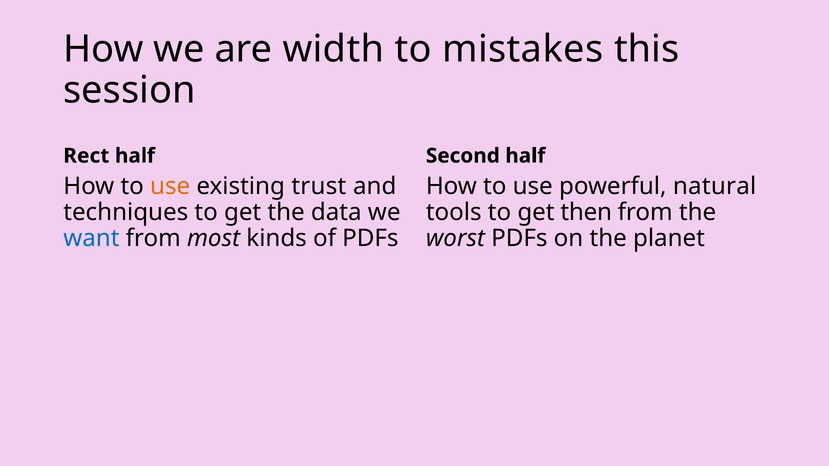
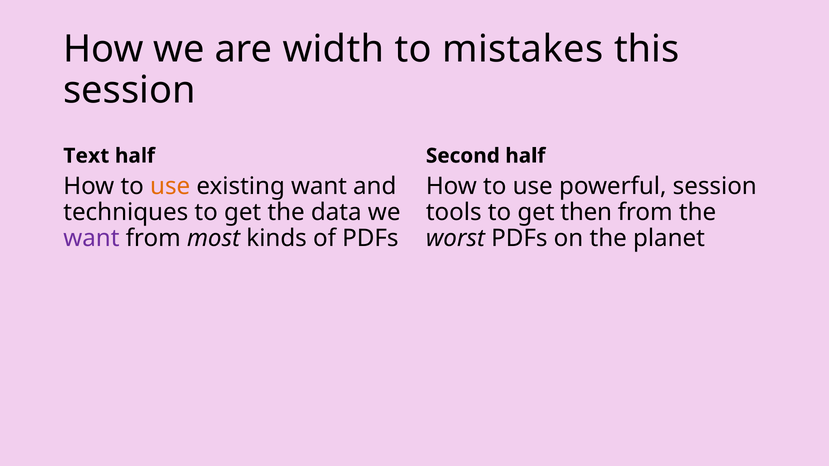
Rect: Rect -> Text
existing trust: trust -> want
powerful natural: natural -> session
want at (91, 239) colour: blue -> purple
